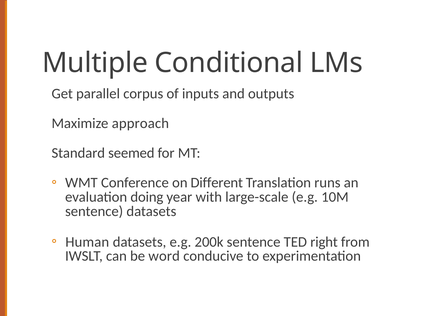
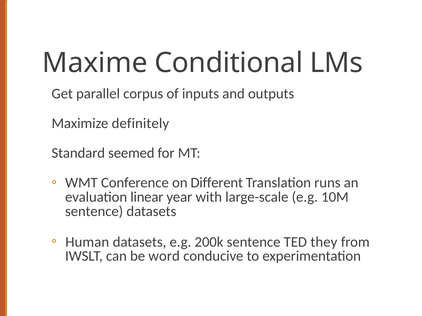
Multiple: Multiple -> Maxime
approach: approach -> definitely
doing: doing -> linear
right: right -> they
